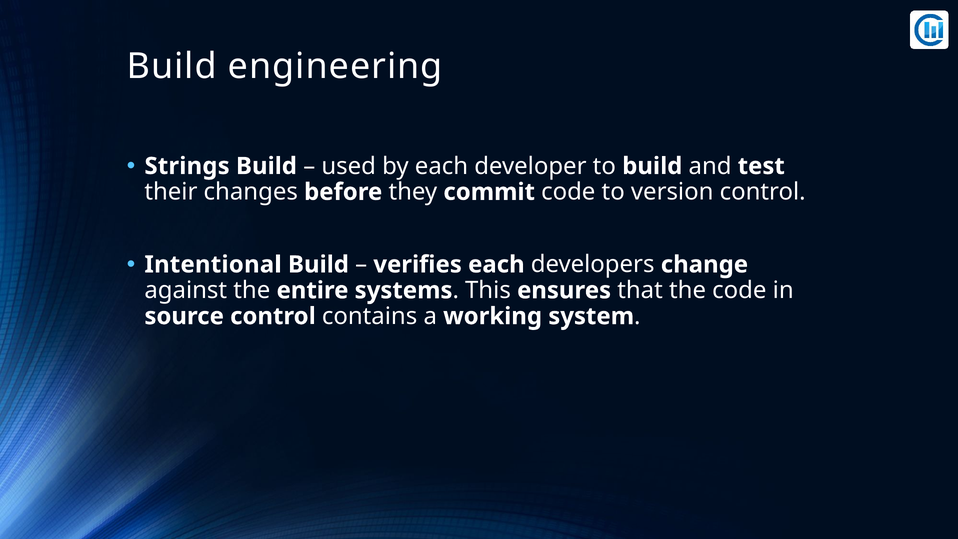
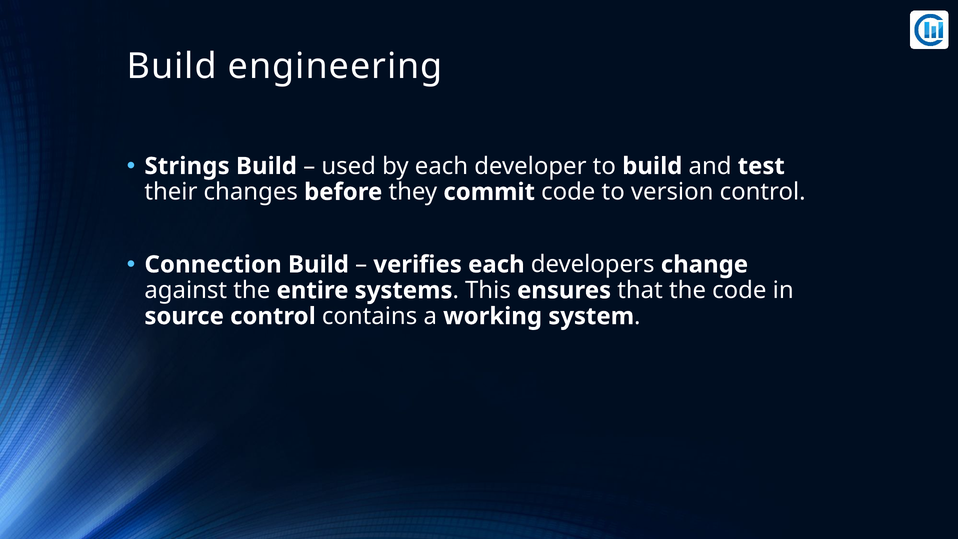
Intentional: Intentional -> Connection
